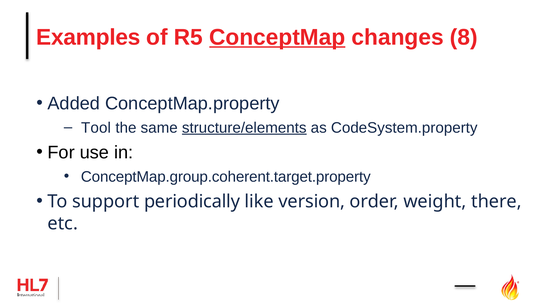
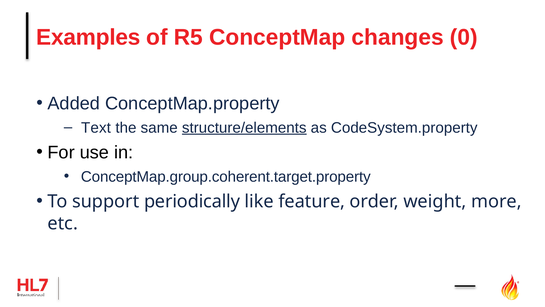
ConceptMap underline: present -> none
8: 8 -> 0
Tool: Tool -> Text
version: version -> feature
there: there -> more
